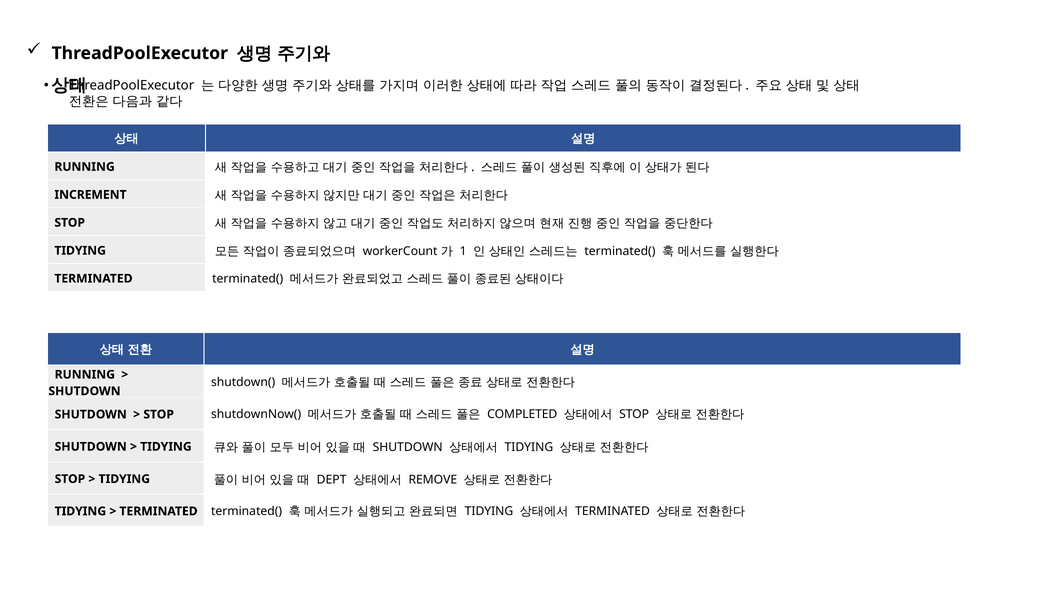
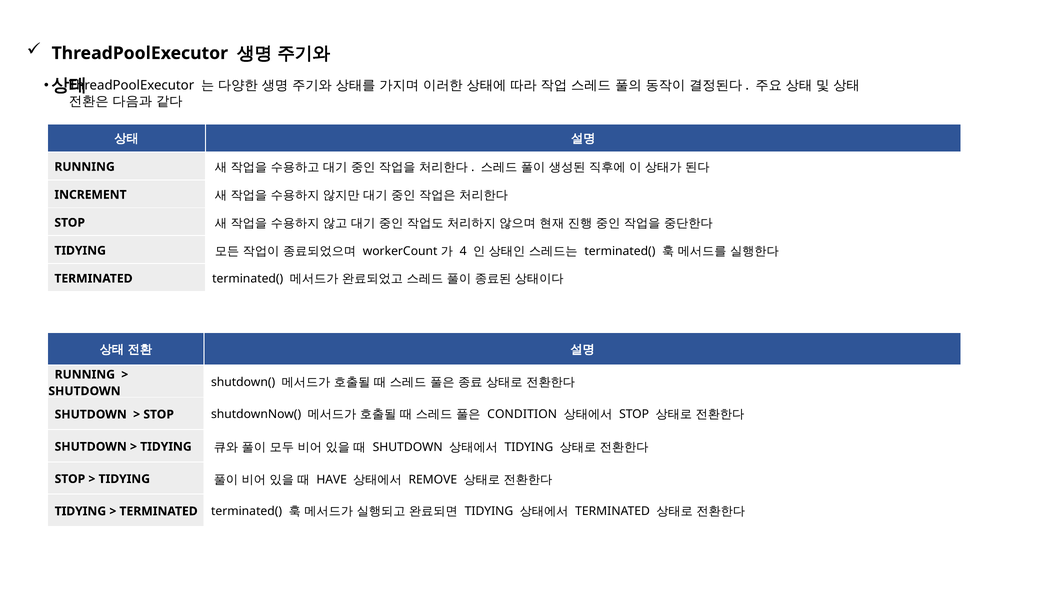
1: 1 -> 4
COMPLETED: COMPLETED -> CONDITION
DEPT: DEPT -> HAVE
